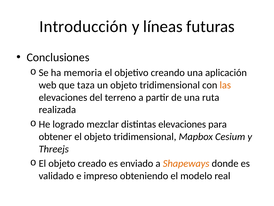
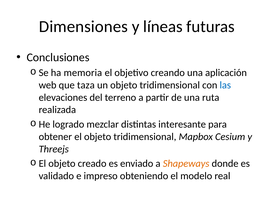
Introducción: Introducción -> Dimensiones
las colour: orange -> blue
distintas elevaciones: elevaciones -> interesante
